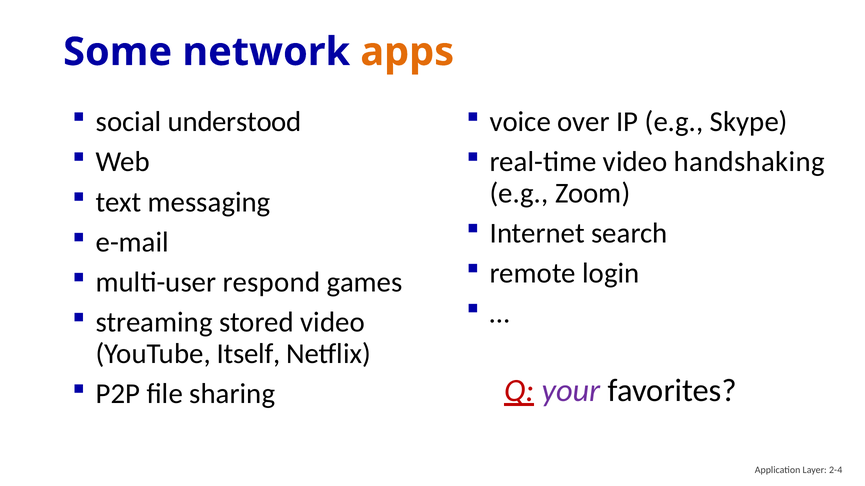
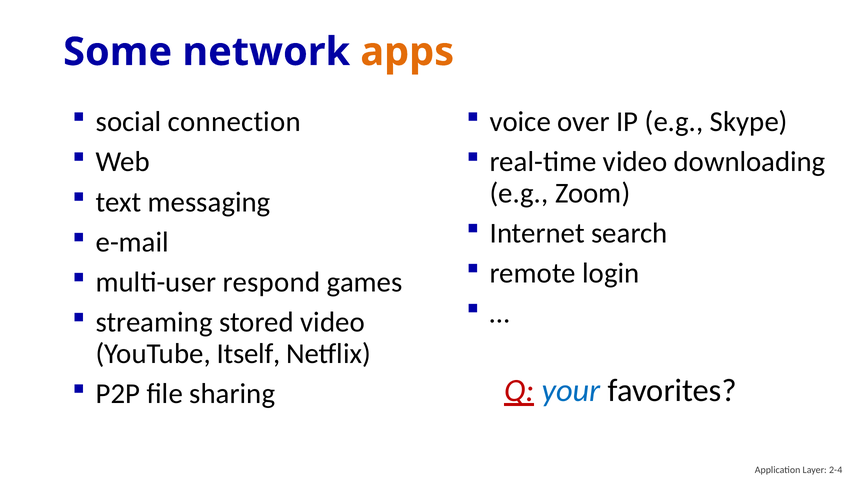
understood: understood -> connection
handshaking: handshaking -> downloading
your colour: purple -> blue
